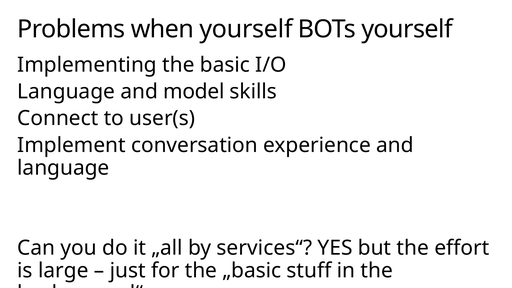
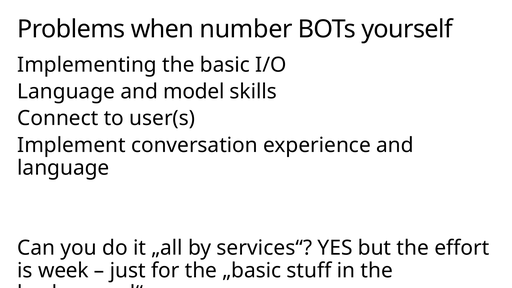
when yourself: yourself -> number
large: large -> week
